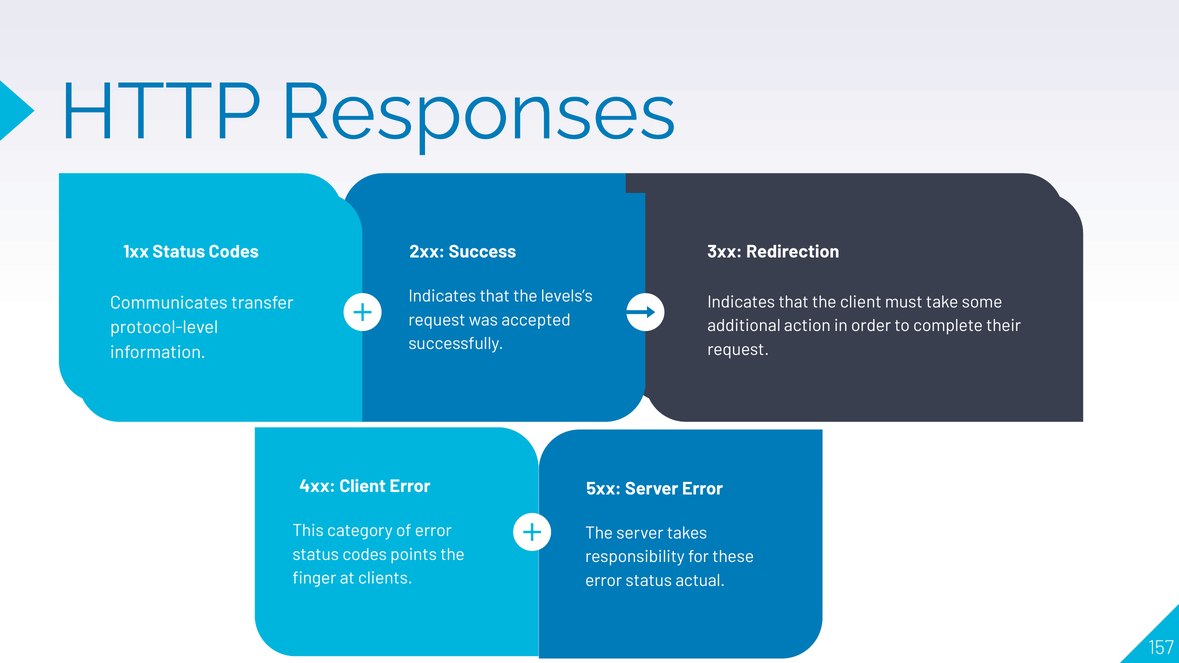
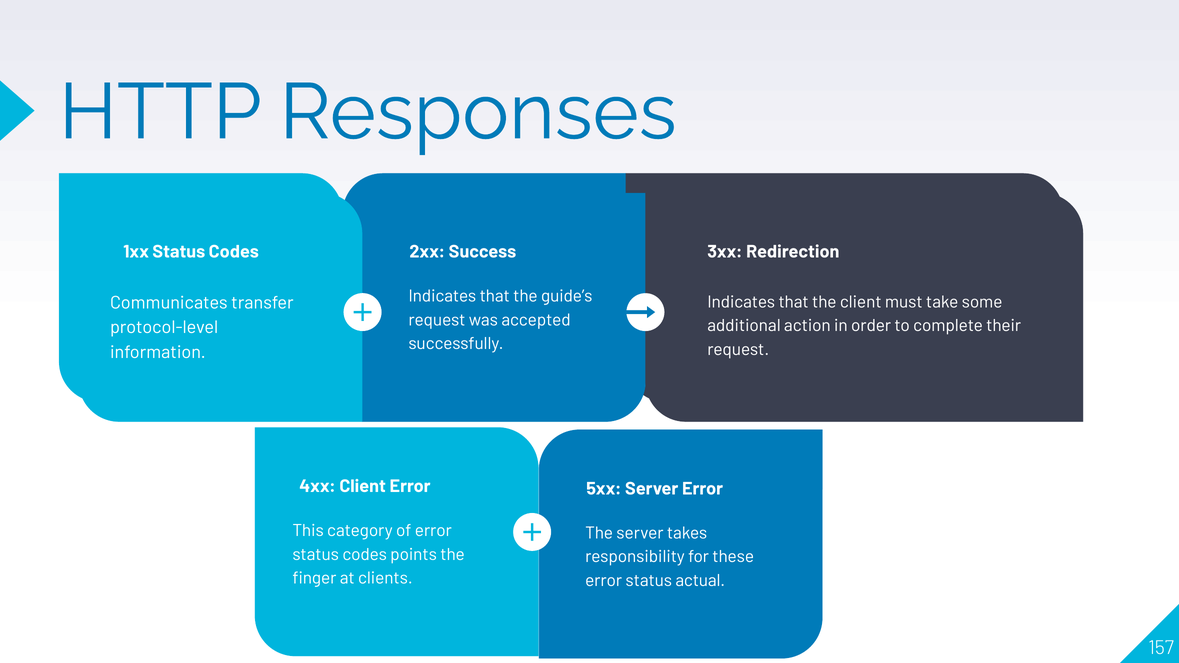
levels’s: levels’s -> guide’s
